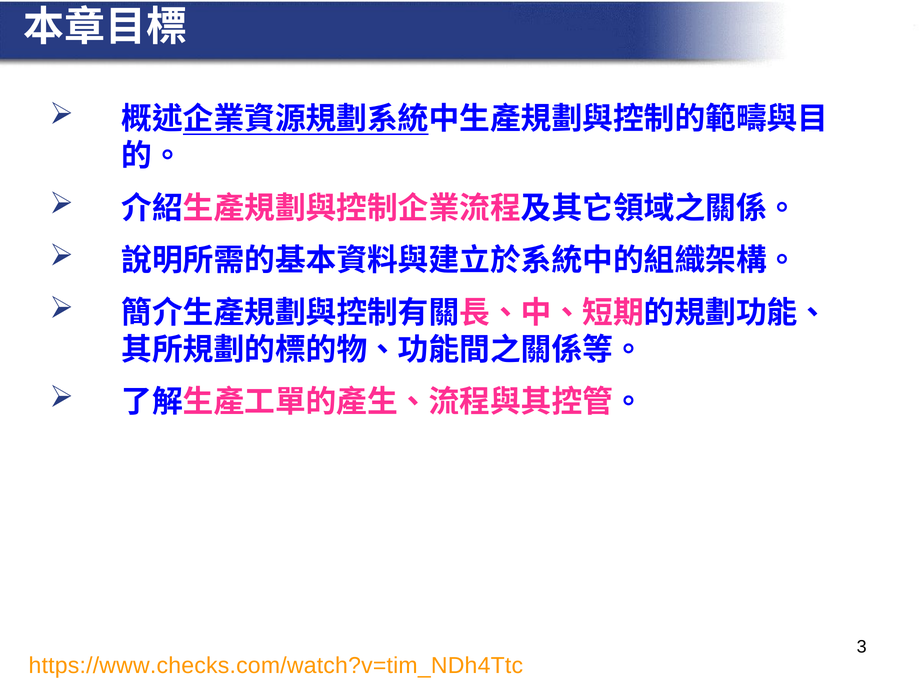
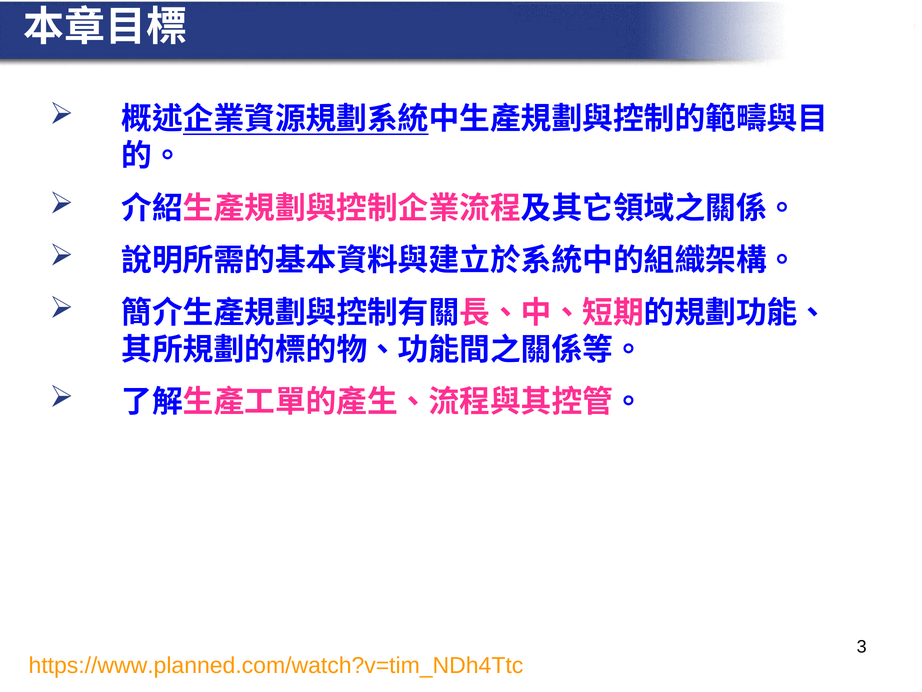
https://www.checks.com/watch?v=tim_NDh4Ttc: https://www.checks.com/watch?v=tim_NDh4Ttc -> https://www.planned.com/watch?v=tim_NDh4Ttc
